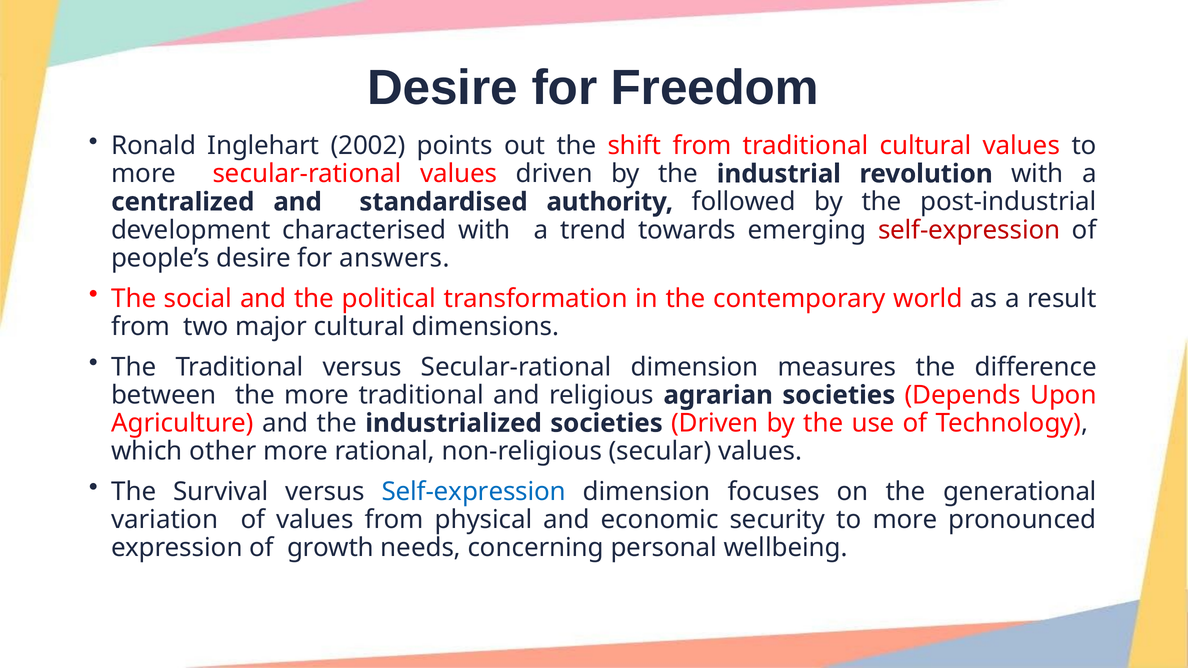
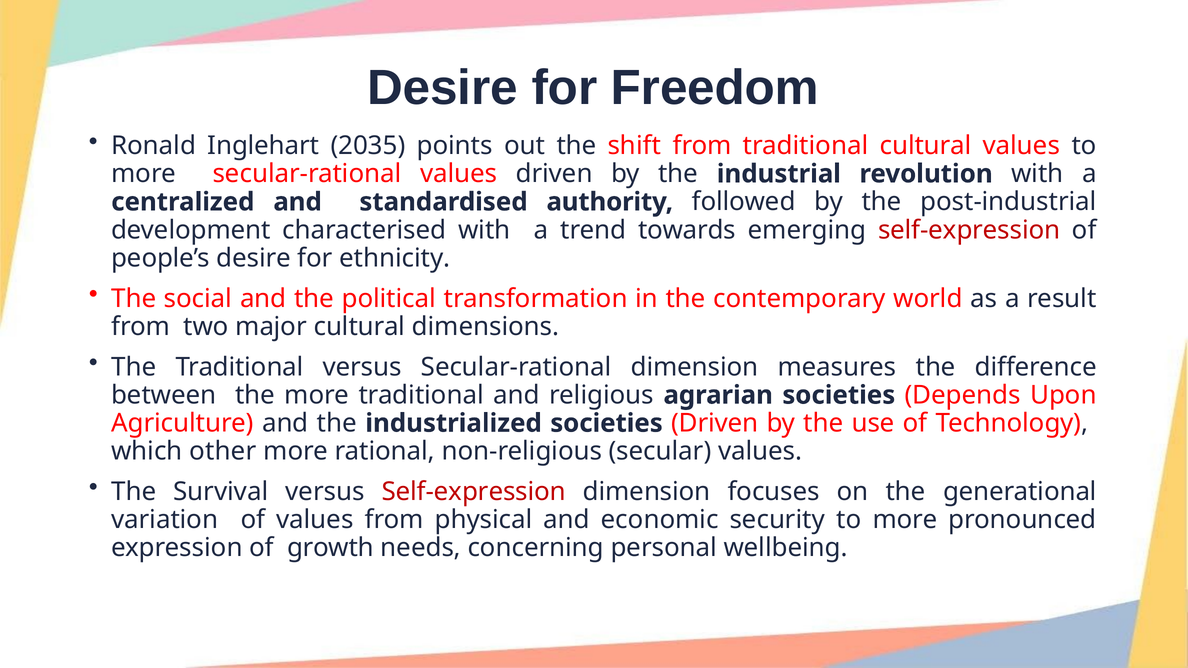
2002: 2002 -> 2035
answers: answers -> ethnicity
Self-expression at (474, 492) colour: blue -> red
